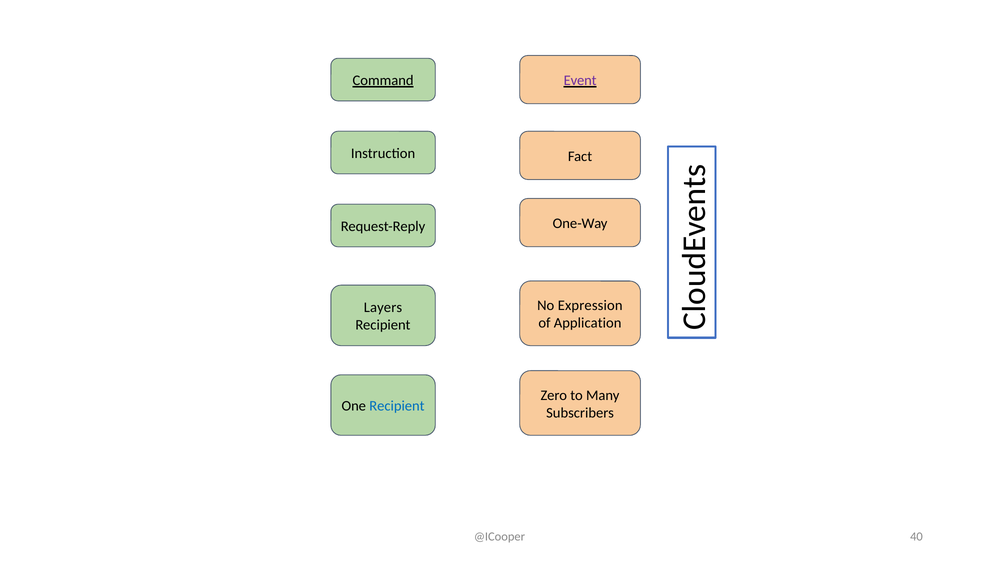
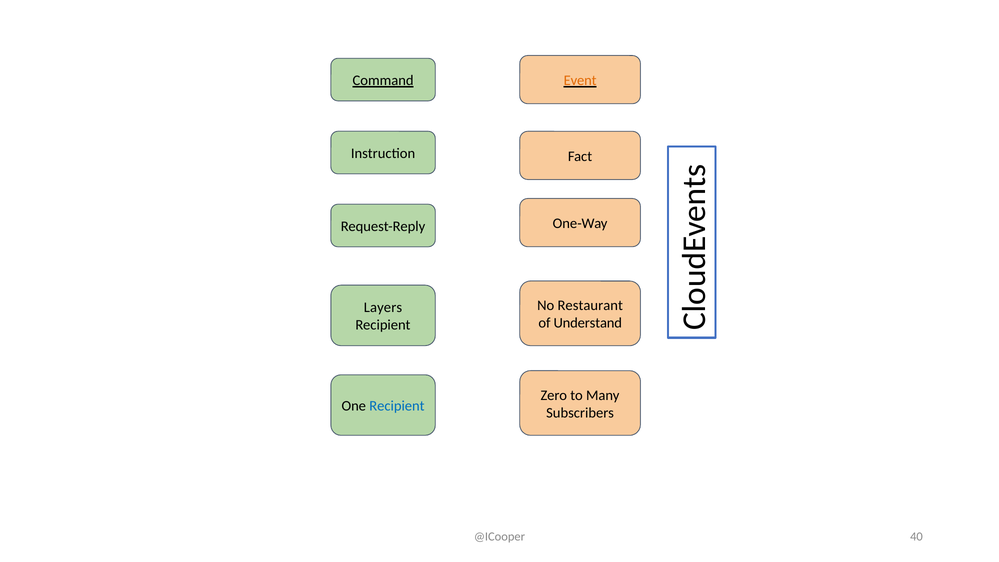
Event colour: purple -> orange
Expression: Expression -> Restaurant
Application: Application -> Understand
